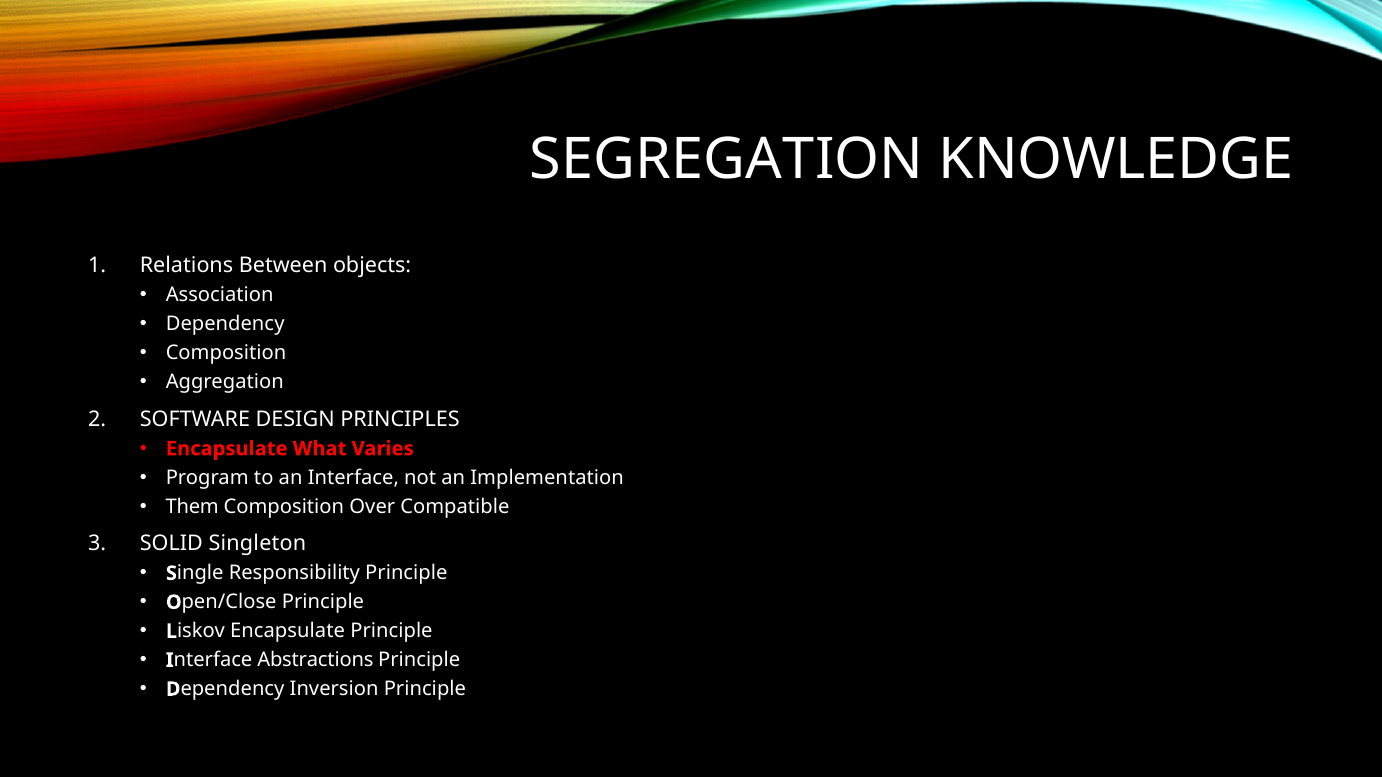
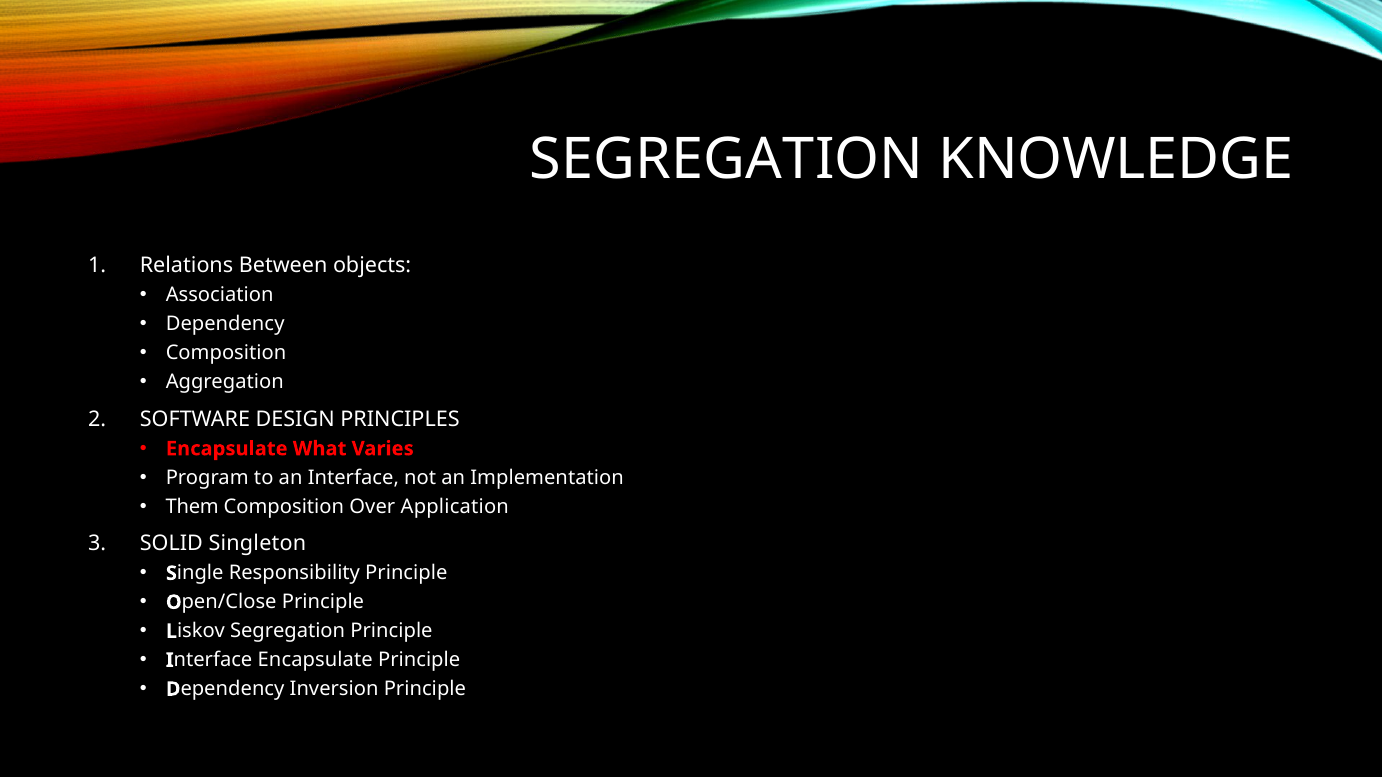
Compatible: Compatible -> Application
Liskov Encapsulate: Encapsulate -> Segregation
Interface Abstractions: Abstractions -> Encapsulate
